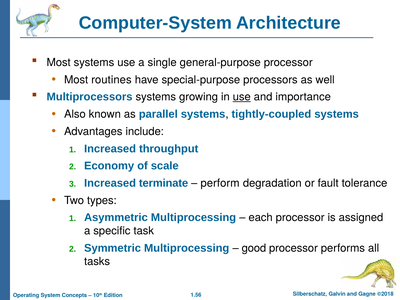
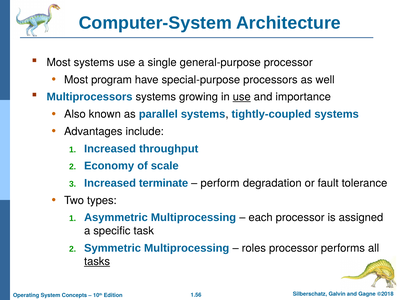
routines: routines -> program
good: good -> roles
tasks underline: none -> present
